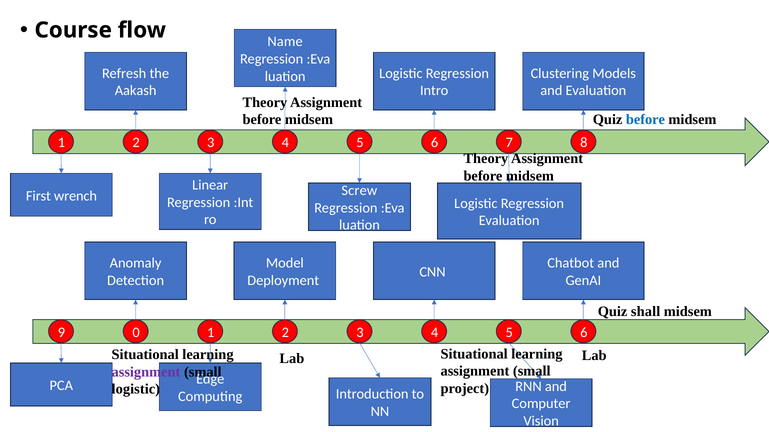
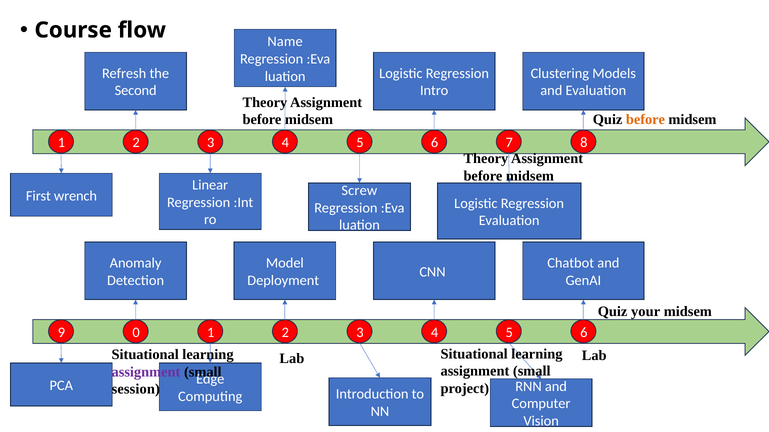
Aakash: Aakash -> Second
before at (645, 120) colour: blue -> orange
shall: shall -> your
logistic at (136, 390): logistic -> session
